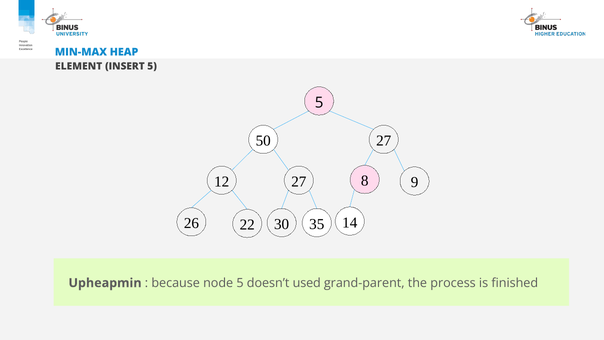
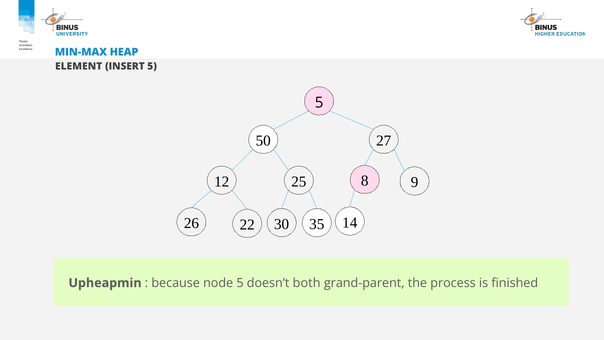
12 27: 27 -> 25
used: used -> both
